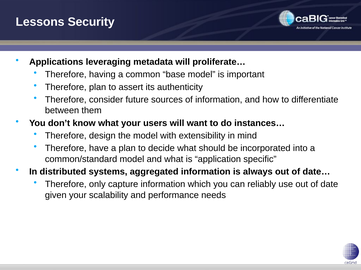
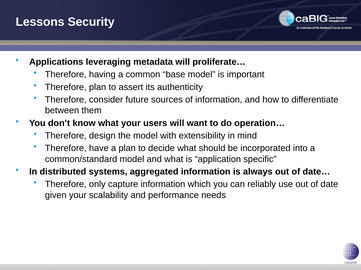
instances…: instances… -> operation…
